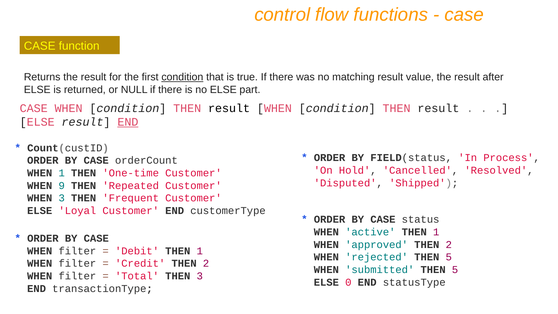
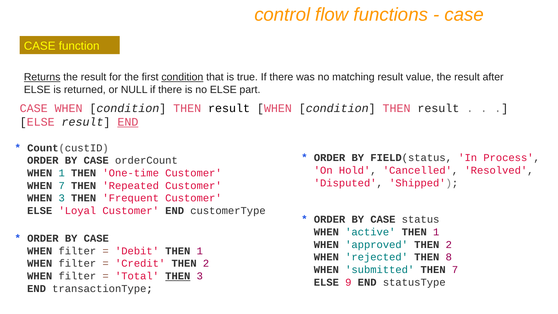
Returns underline: none -> present
WHEN 9: 9 -> 7
rejected THEN 5: 5 -> 8
submitted THEN 5: 5 -> 7
THEN at (178, 276) underline: none -> present
0: 0 -> 9
